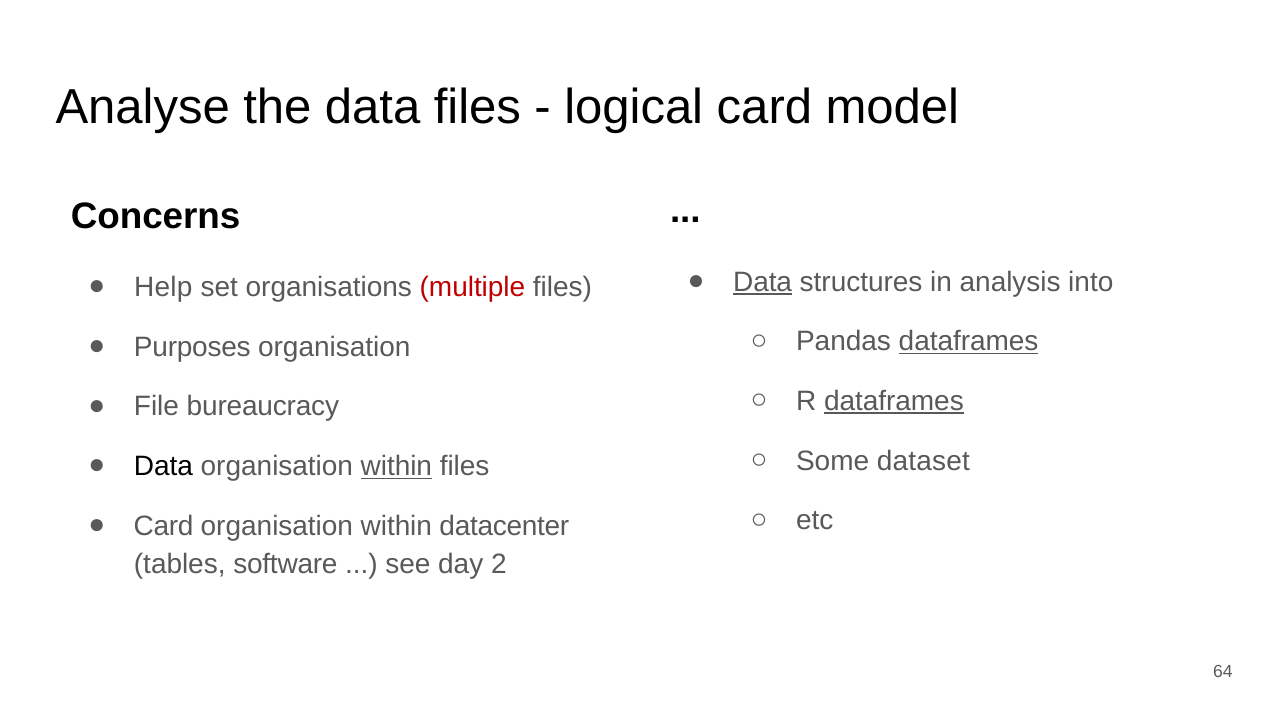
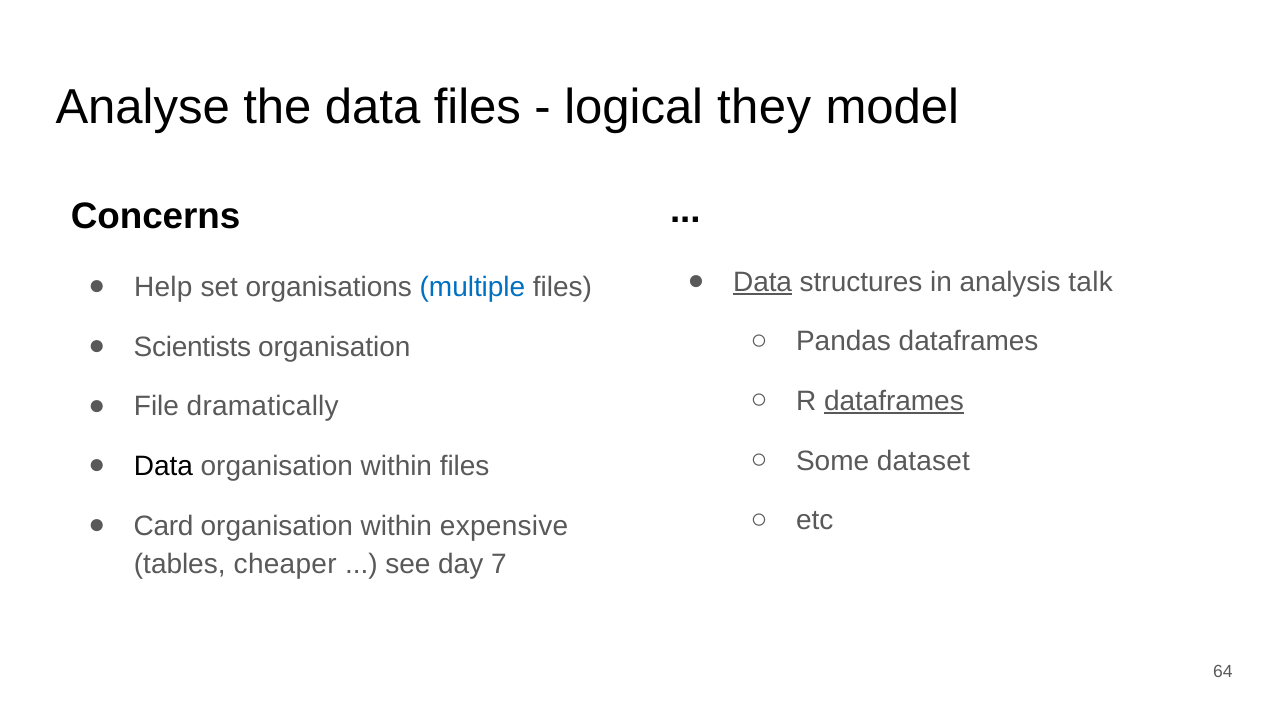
logical card: card -> they
into: into -> talk
multiple colour: red -> blue
dataframes at (969, 341) underline: present -> none
Purposes: Purposes -> Scientists
bureaucracy: bureaucracy -> dramatically
within at (396, 466) underline: present -> none
datacenter: datacenter -> expensive
software: software -> cheaper
2: 2 -> 7
